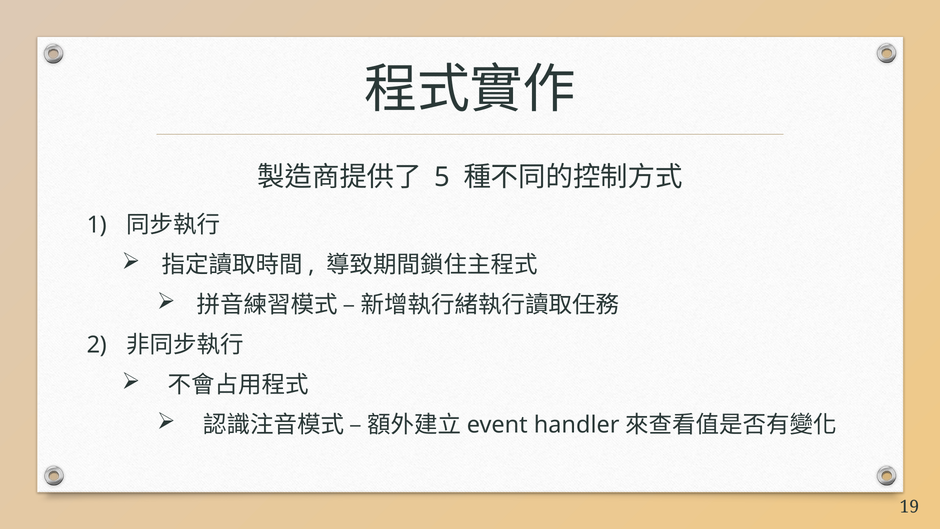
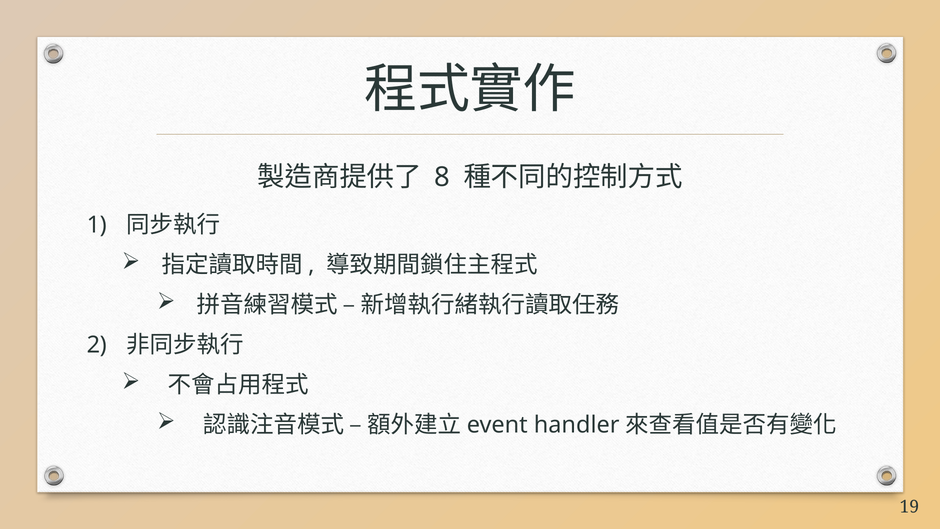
5: 5 -> 8
